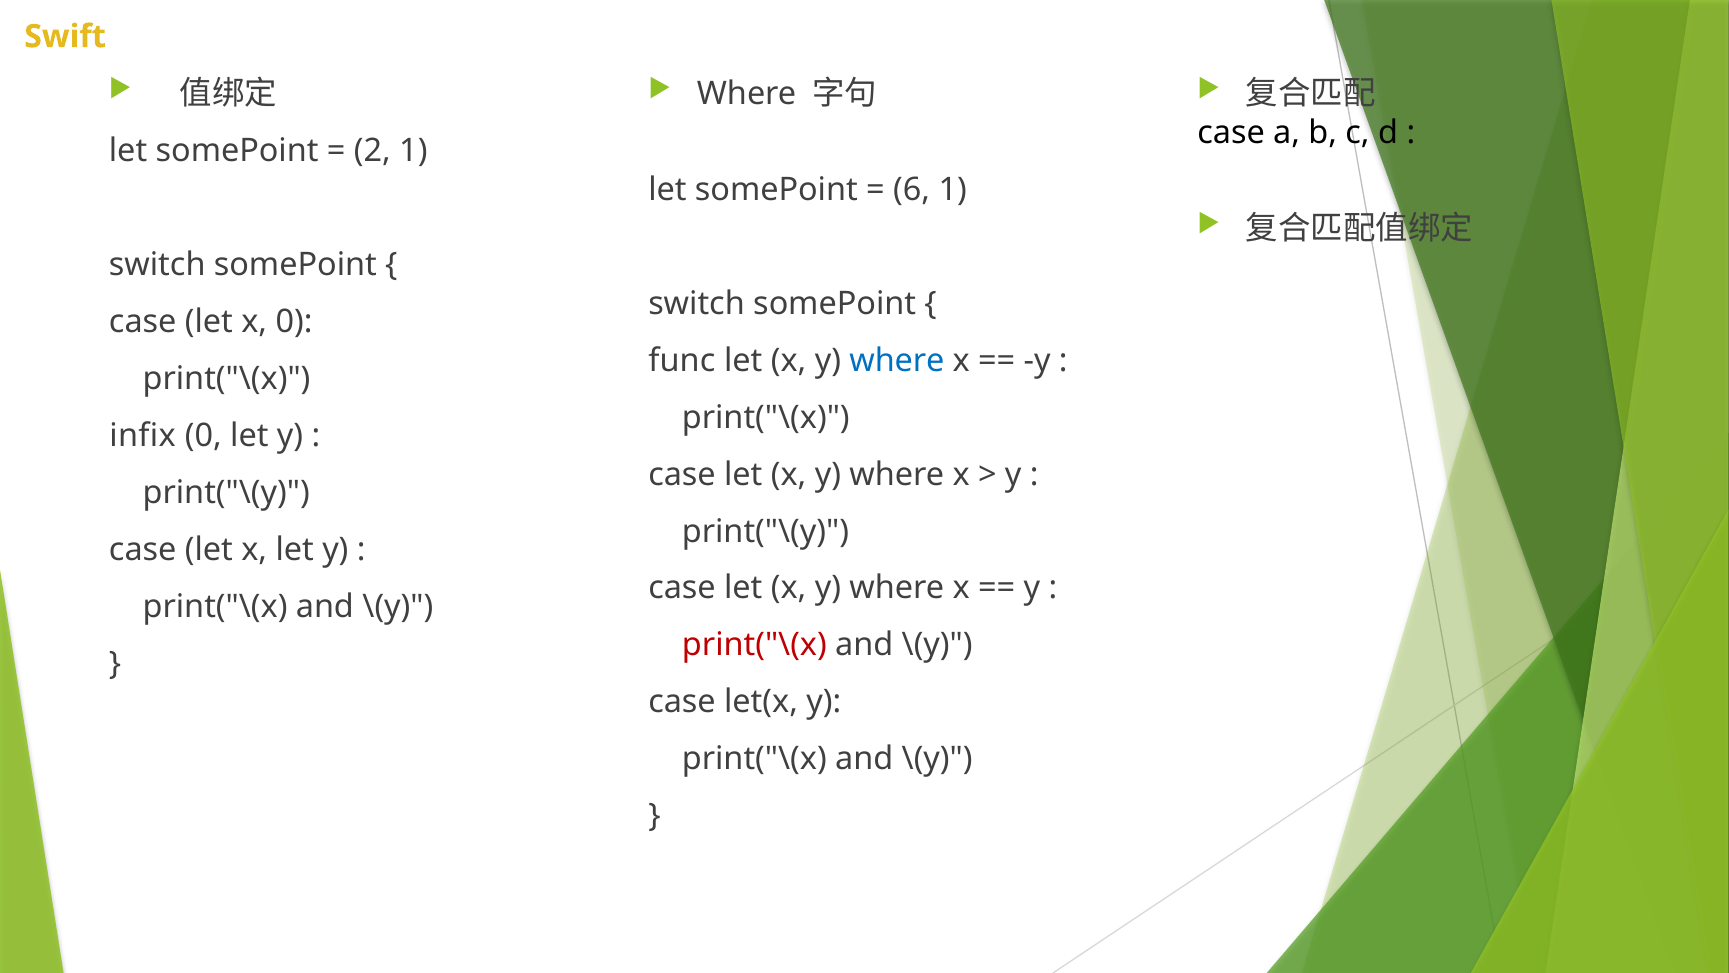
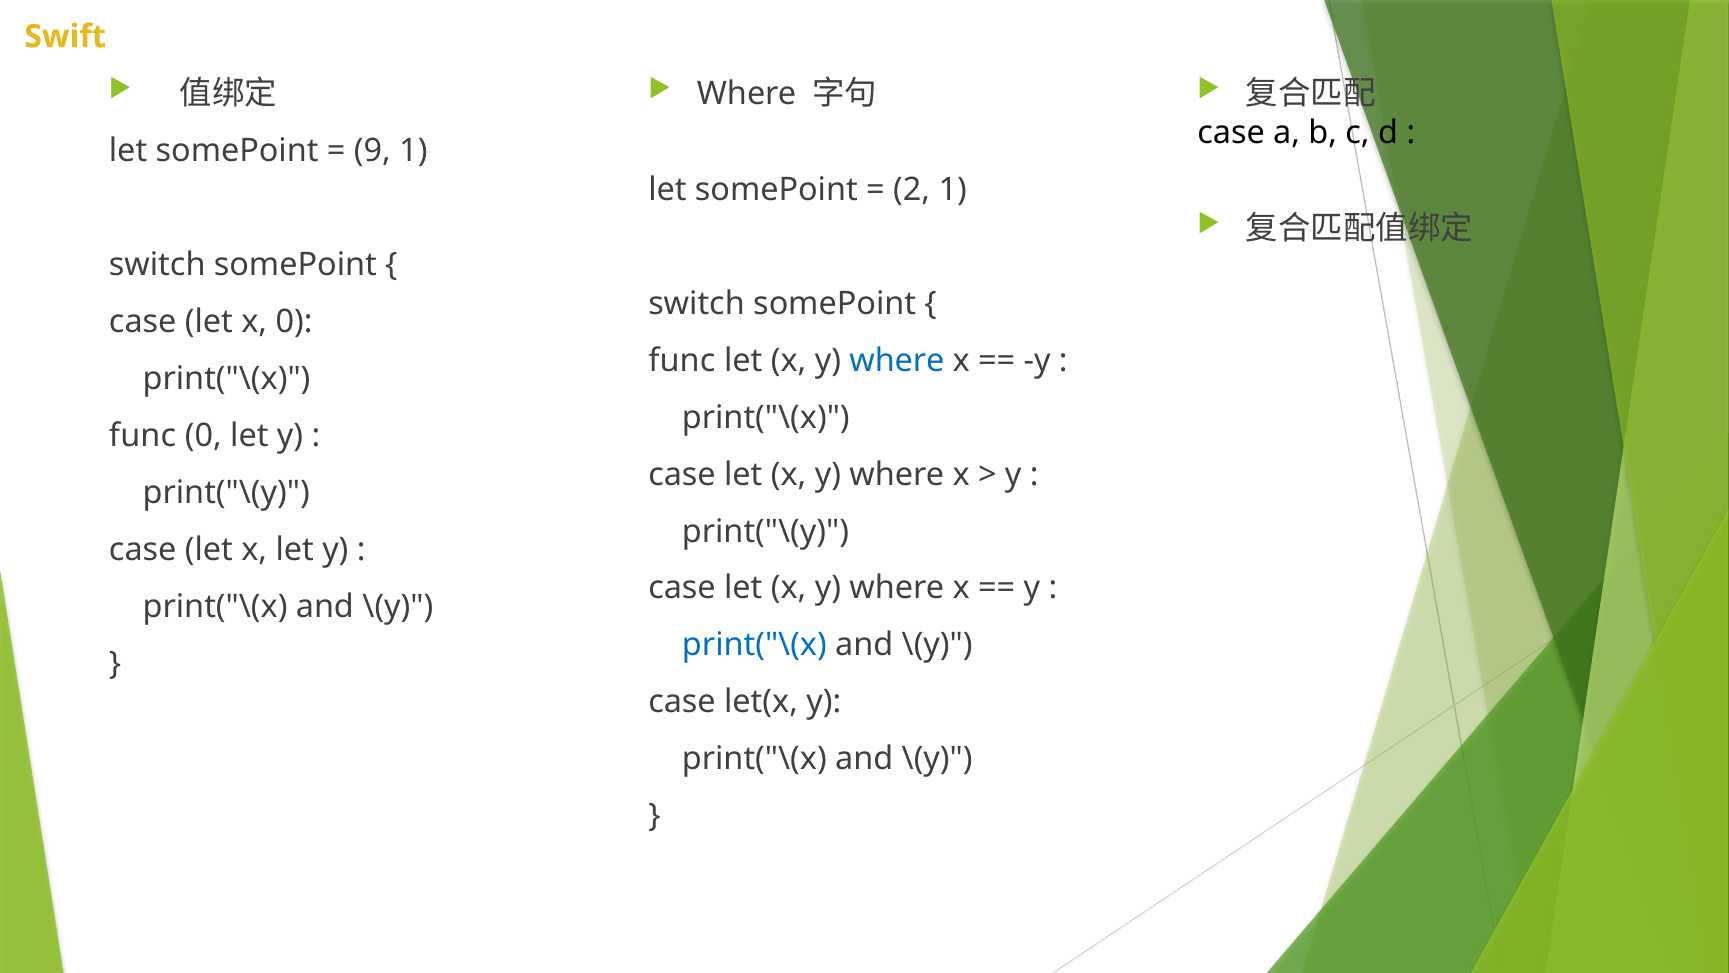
2: 2 -> 9
6: 6 -> 2
infix at (143, 435): infix -> func
print("\(x at (754, 645) colour: red -> blue
